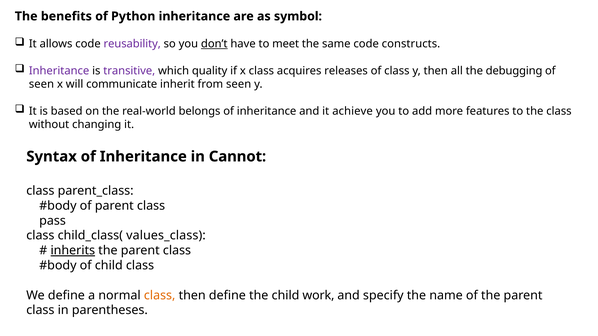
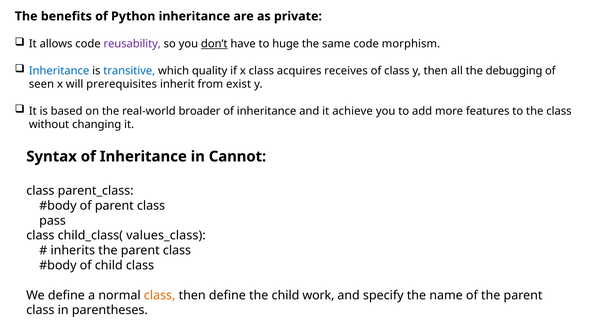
symbol: symbol -> private
meet: meet -> huge
constructs: constructs -> morphism
Inheritance at (59, 71) colour: purple -> blue
transitive colour: purple -> blue
releases: releases -> receives
communicate: communicate -> prerequisites
from seen: seen -> exist
belongs: belongs -> broader
inherits underline: present -> none
